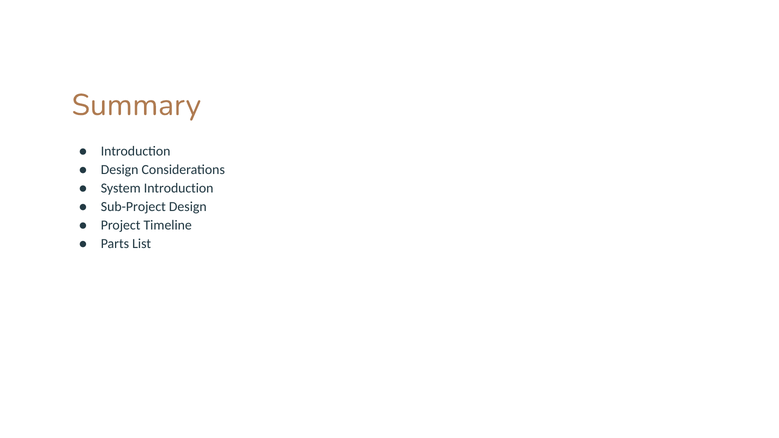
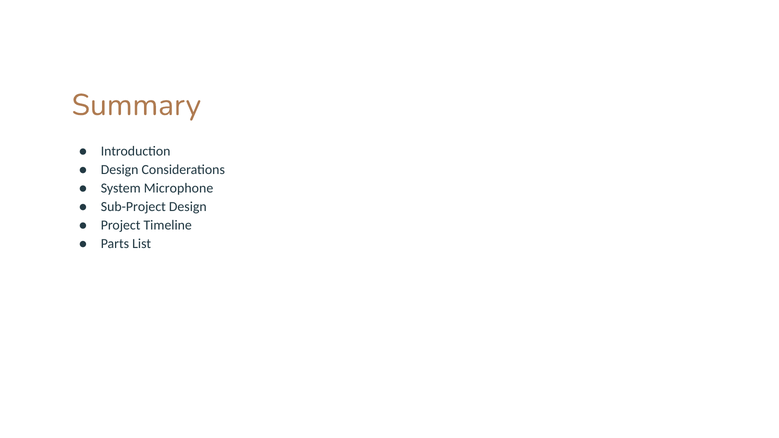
System Introduction: Introduction -> Microphone
